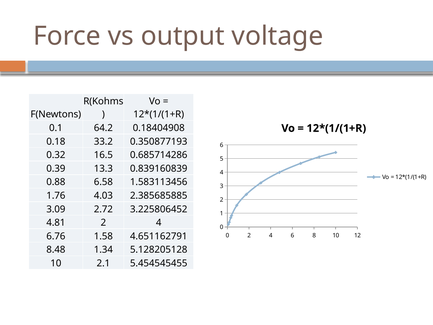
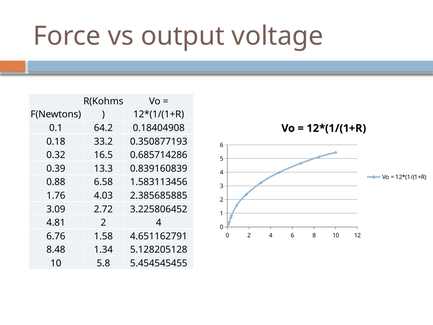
2.1: 2.1 -> 5.8
